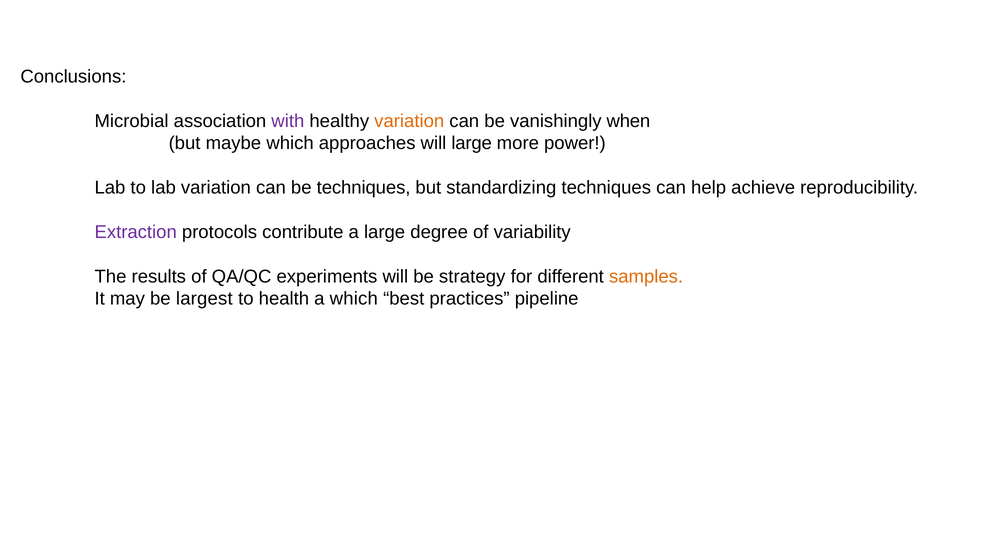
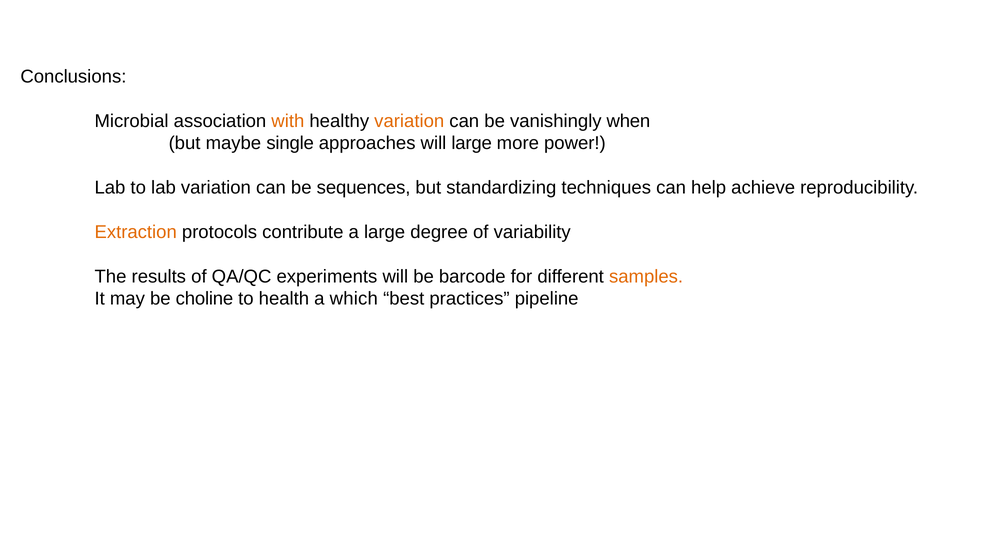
with colour: purple -> orange
maybe which: which -> single
be techniques: techniques -> sequences
Extraction colour: purple -> orange
strategy: strategy -> barcode
largest: largest -> choline
